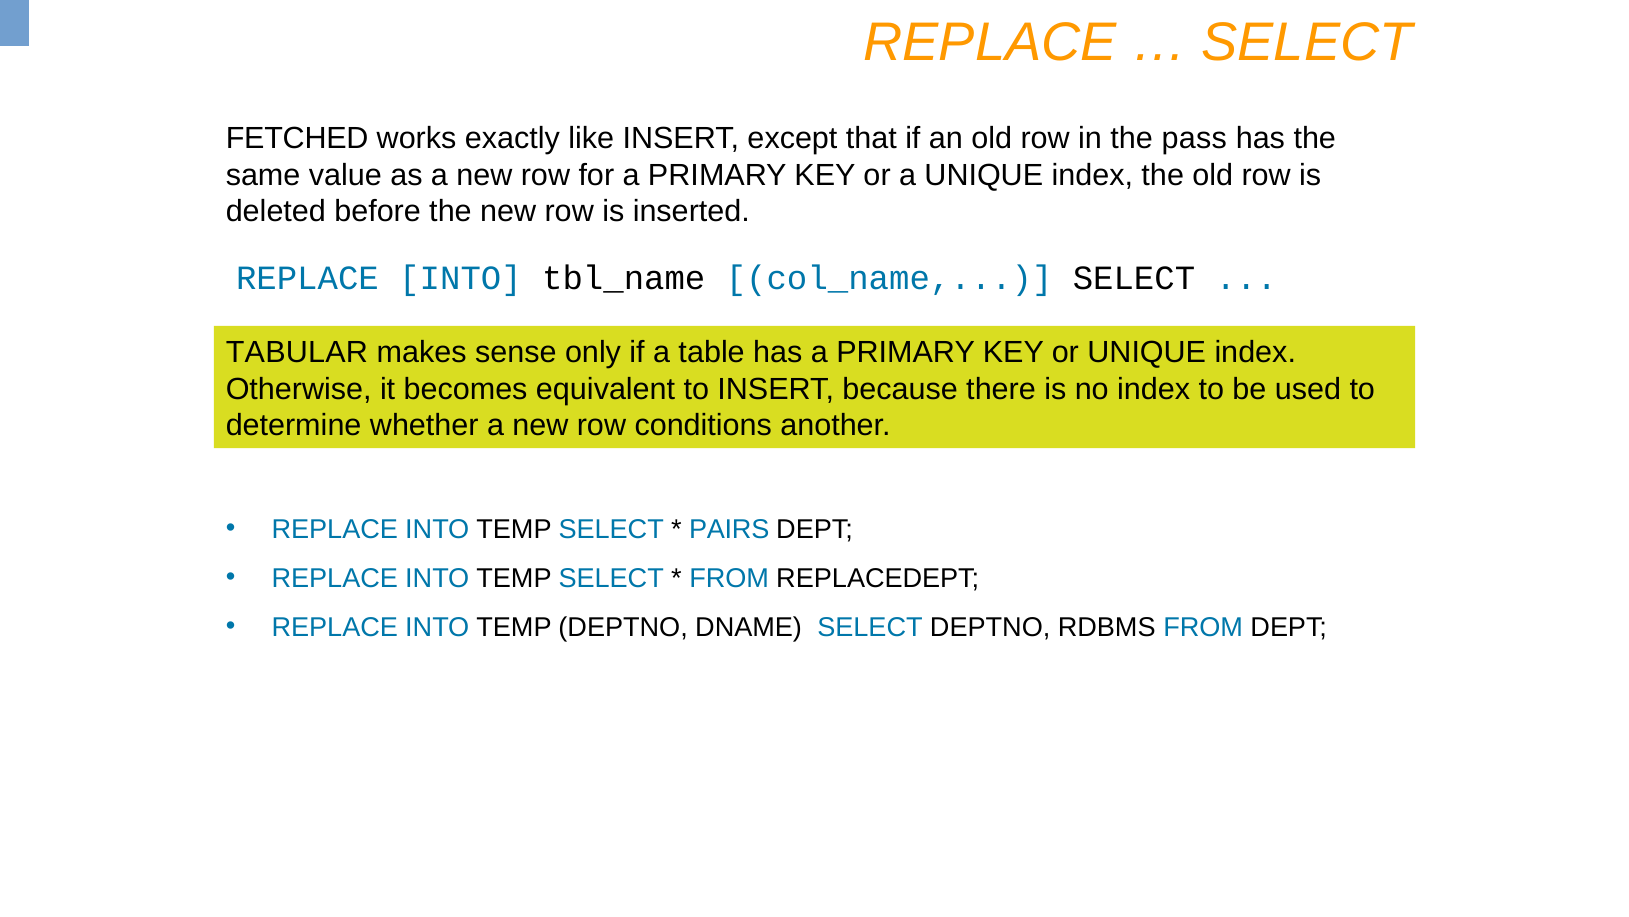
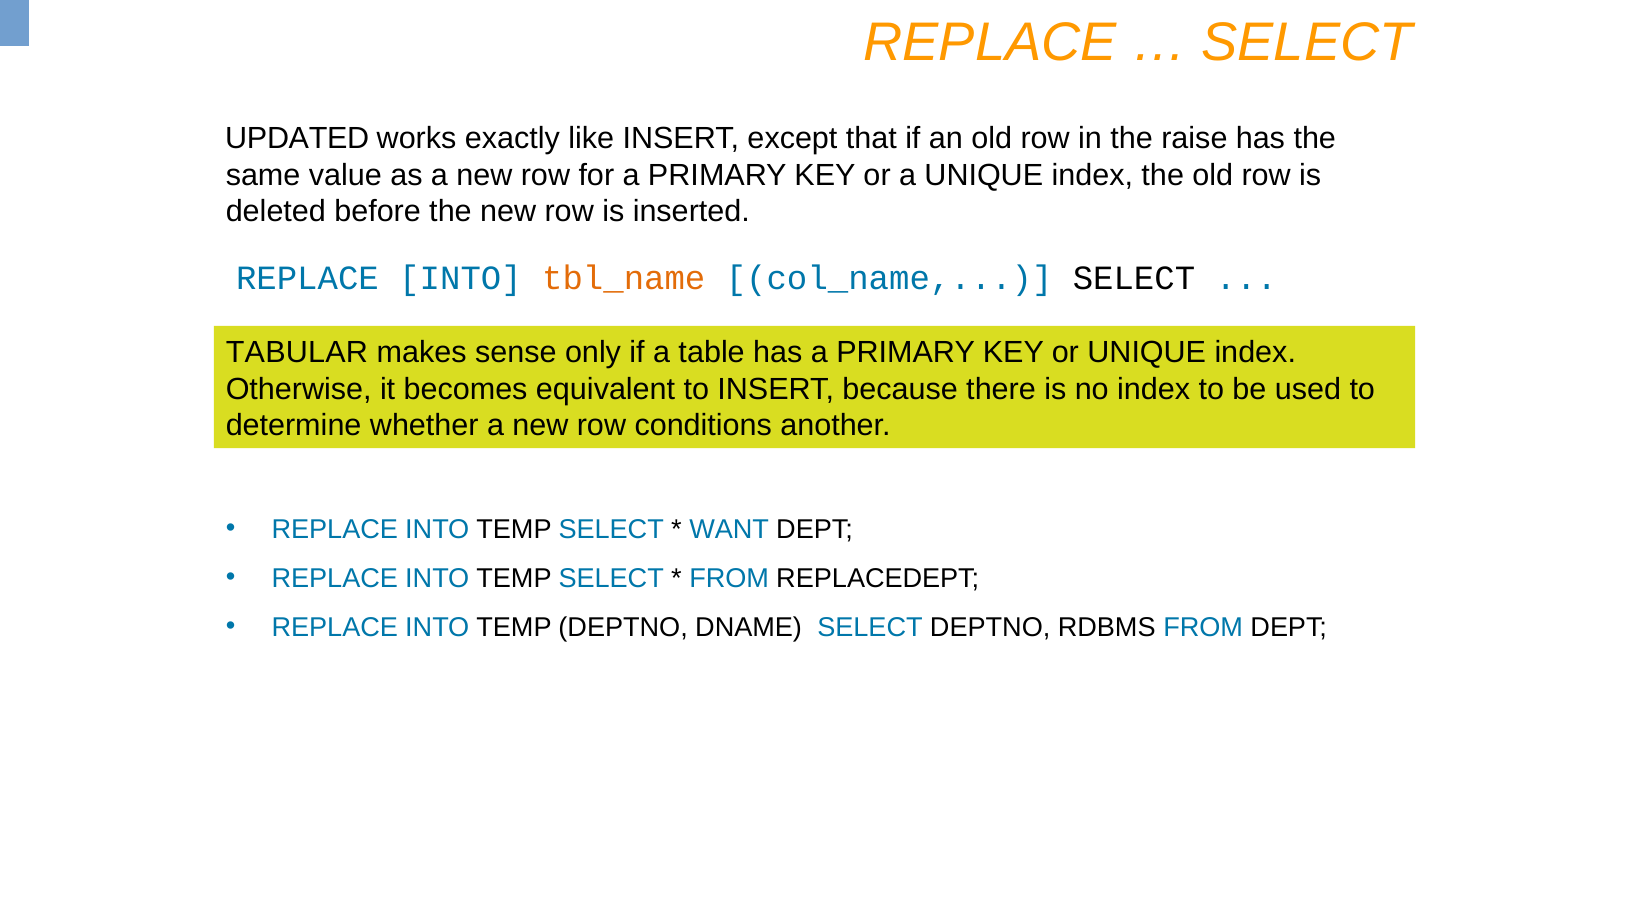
FETCHED: FETCHED -> UPDATED
pass: pass -> raise
tbl_name colour: black -> orange
PAIRS: PAIRS -> WANT
